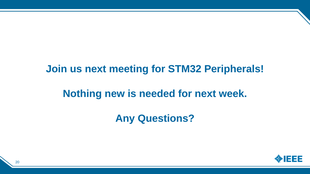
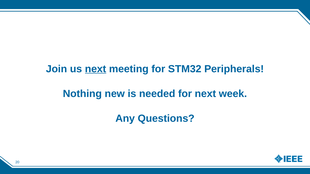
next at (96, 69) underline: none -> present
